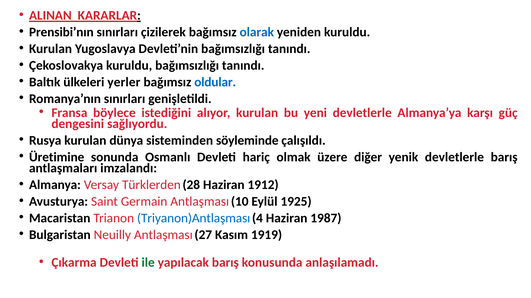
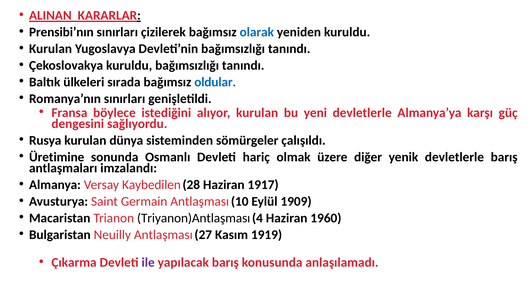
yerler: yerler -> sırada
söyleminde: söyleminde -> sömürgeler
Türklerden: Türklerden -> Kaybedilen
1912: 1912 -> 1917
1925: 1925 -> 1909
Triyanon)Antlaşması colour: blue -> black
1987: 1987 -> 1960
ile colour: green -> purple
